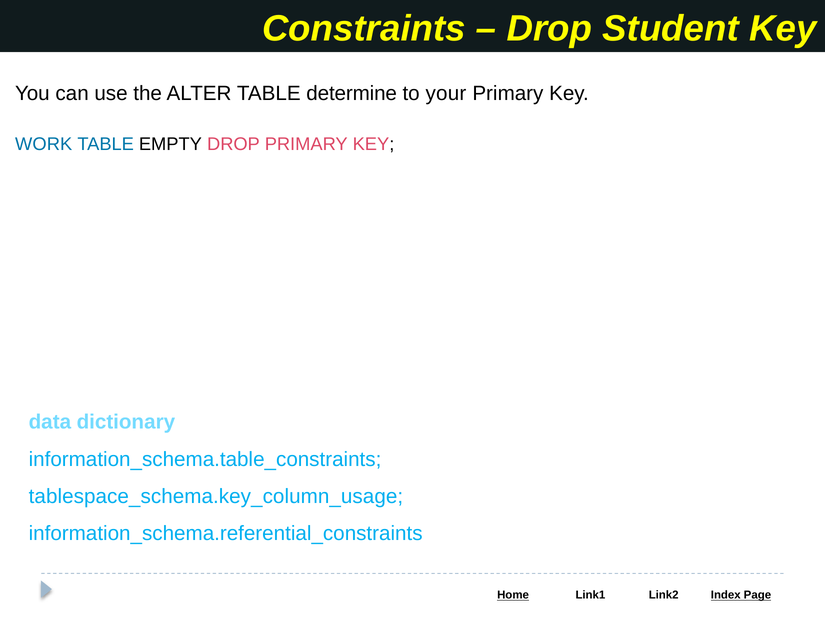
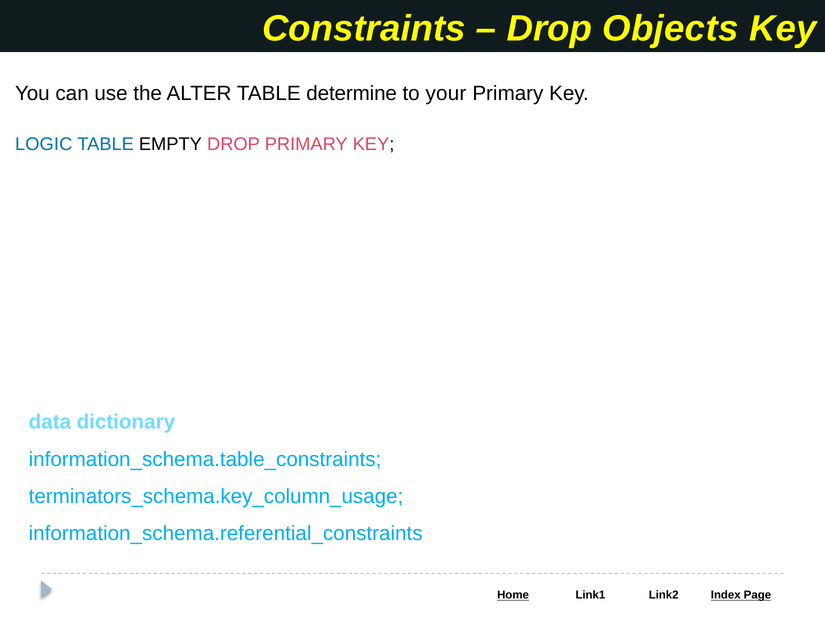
Student: Student -> Objects
WORK: WORK -> LOGIC
tablespace_schema.key_column_usage: tablespace_schema.key_column_usage -> terminators_schema.key_column_usage
